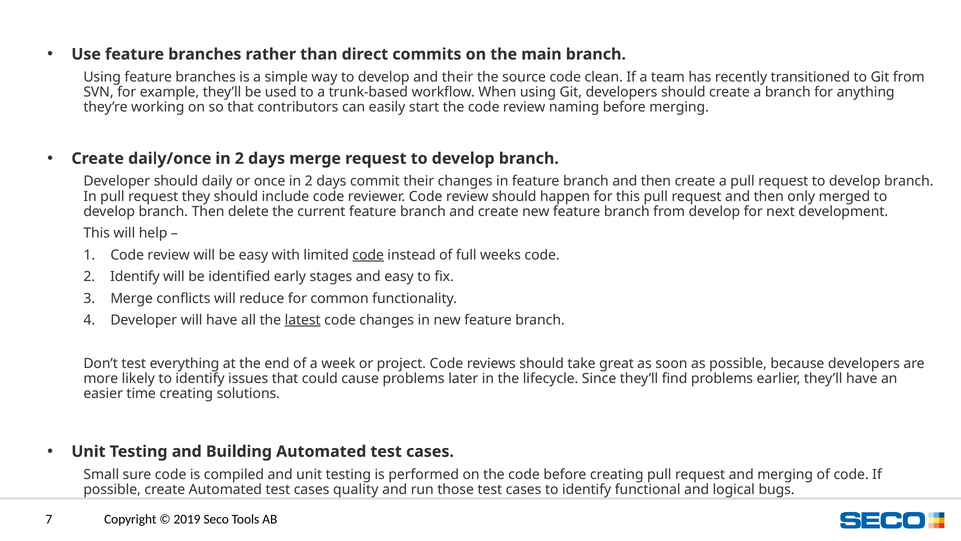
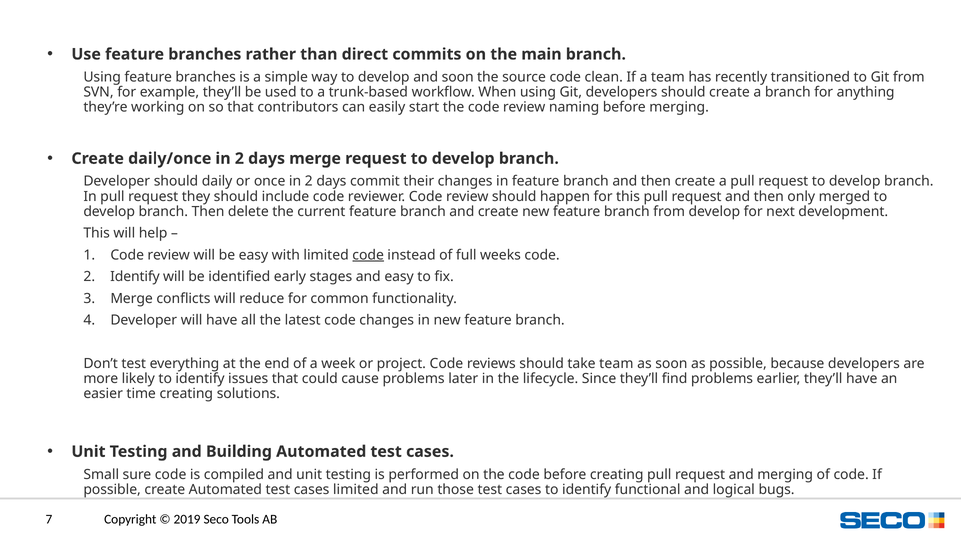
and their: their -> soon
latest underline: present -> none
take great: great -> team
cases quality: quality -> limited
